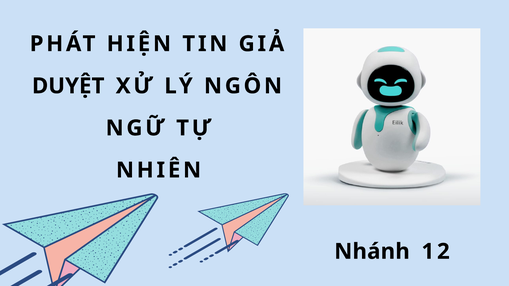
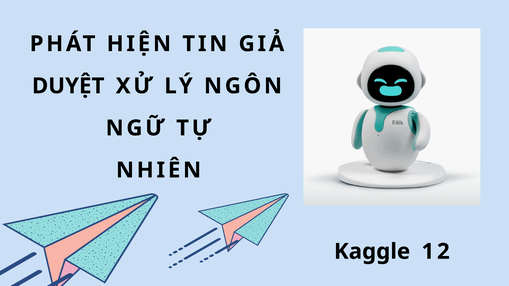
Nhánh: Nhánh -> Kaggle
